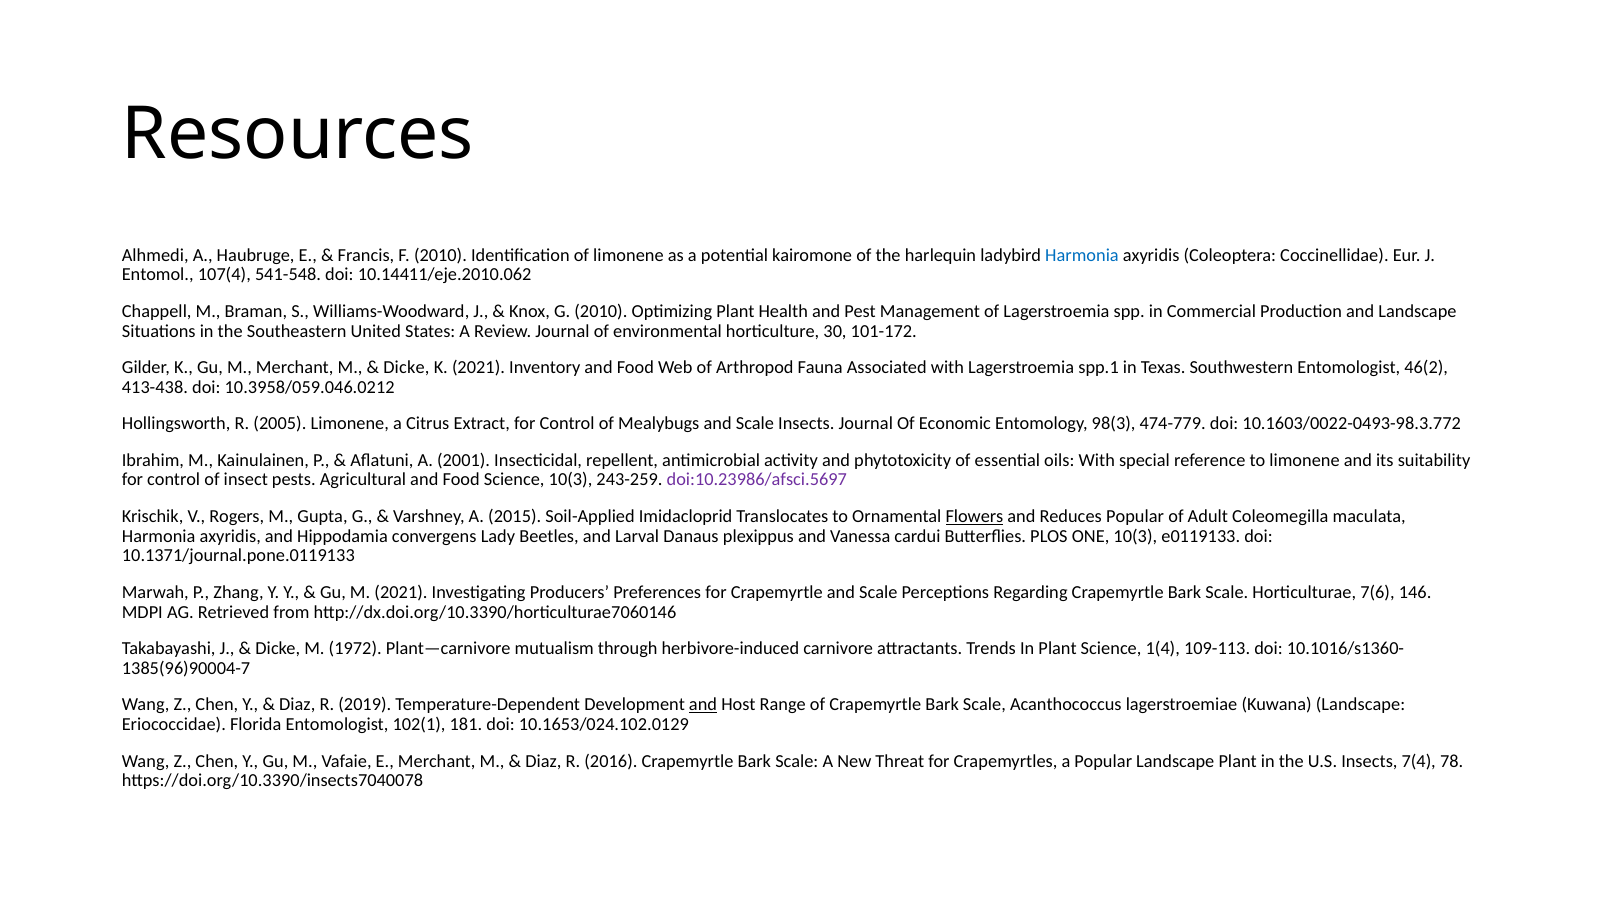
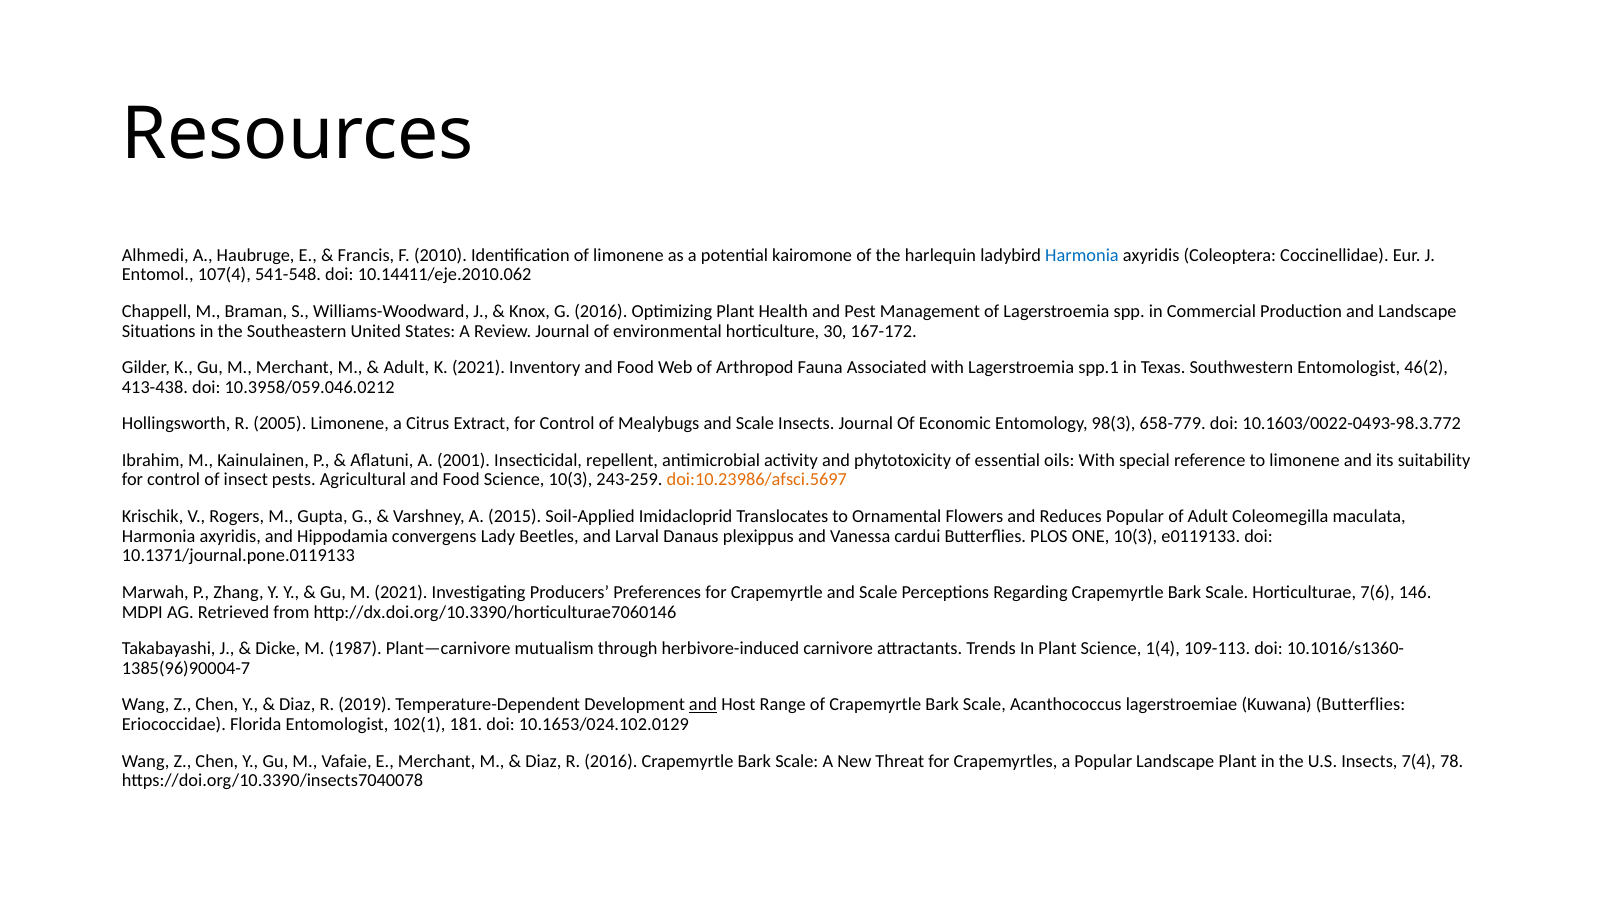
G 2010: 2010 -> 2016
101-172: 101-172 -> 167-172
Dicke at (406, 368): Dicke -> Adult
474-779: 474-779 -> 658-779
doi:10.23986/afsci.5697 colour: purple -> orange
Flowers underline: present -> none
1972: 1972 -> 1987
Kuwana Landscape: Landscape -> Butterflies
